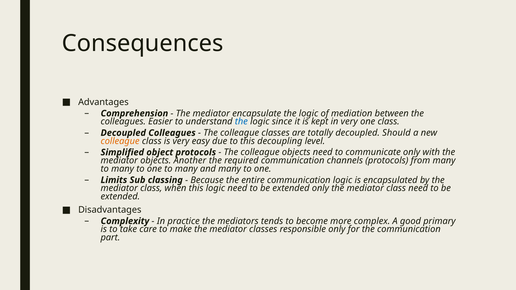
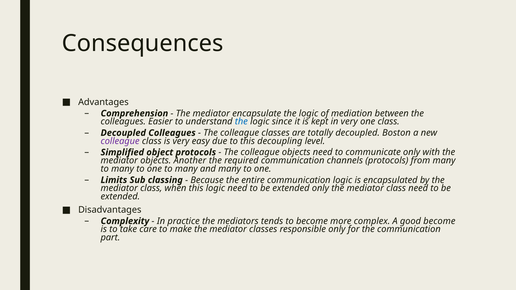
Should: Should -> Boston
colleague at (120, 141) colour: orange -> purple
good primary: primary -> become
